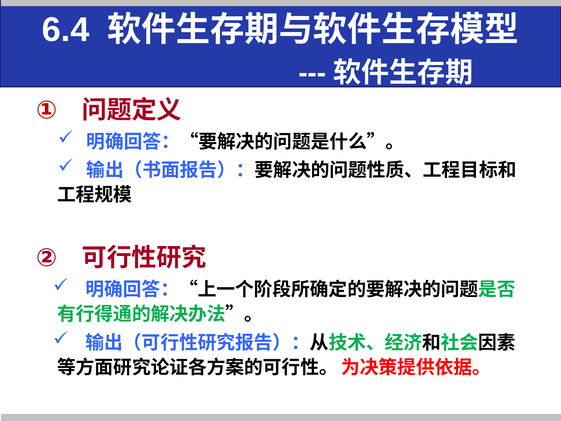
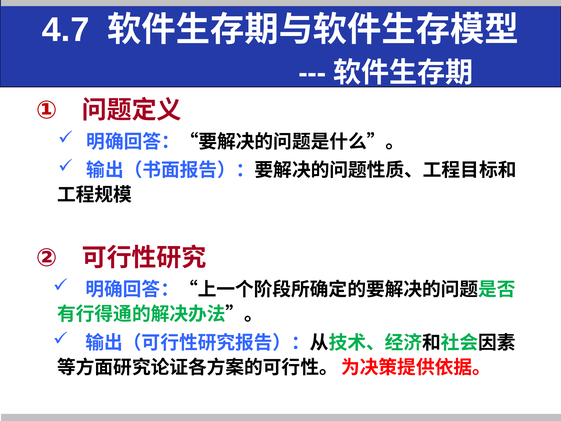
6.4: 6.4 -> 4.7
